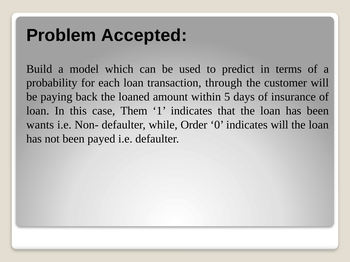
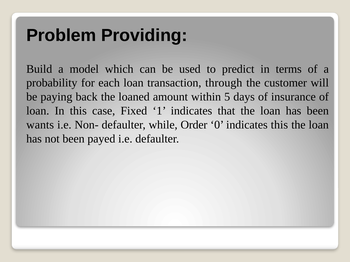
Accepted: Accepted -> Providing
Them: Them -> Fixed
indicates will: will -> this
